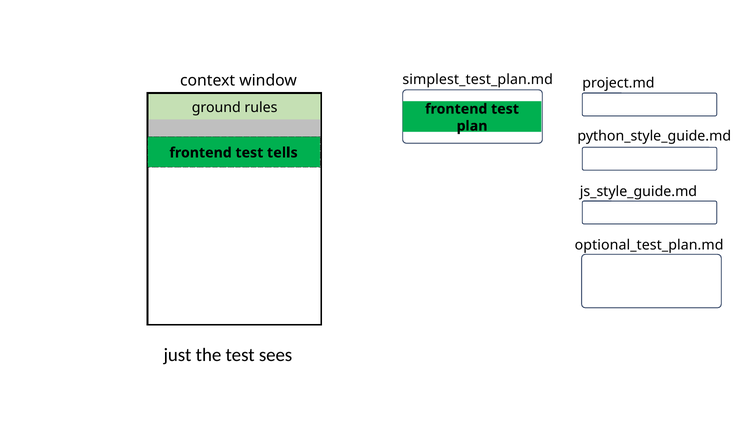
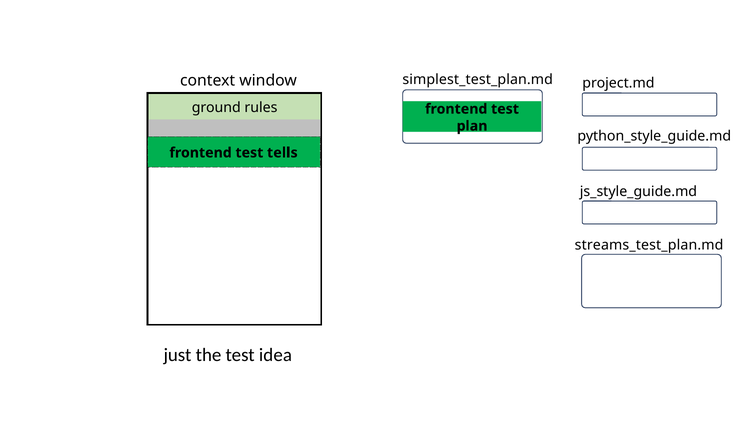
optional_test_plan.md: optional_test_plan.md -> streams_test_plan.md
sees: sees -> idea
